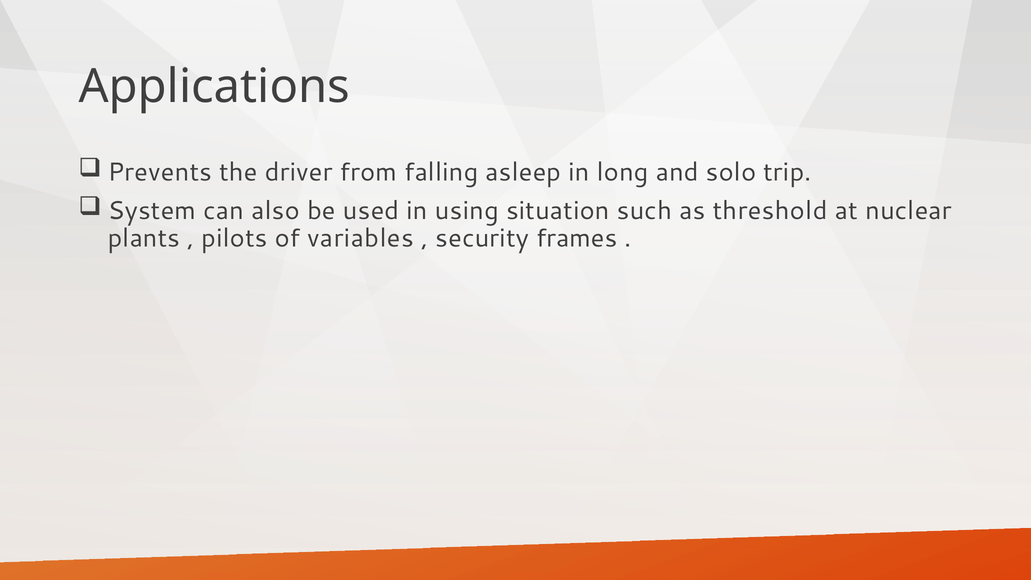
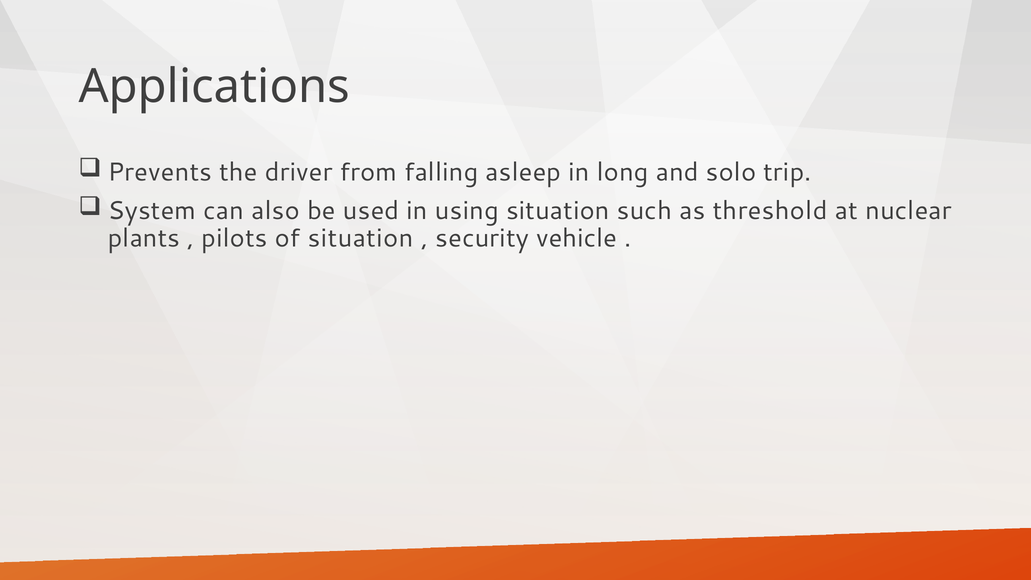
of variables: variables -> situation
frames: frames -> vehicle
